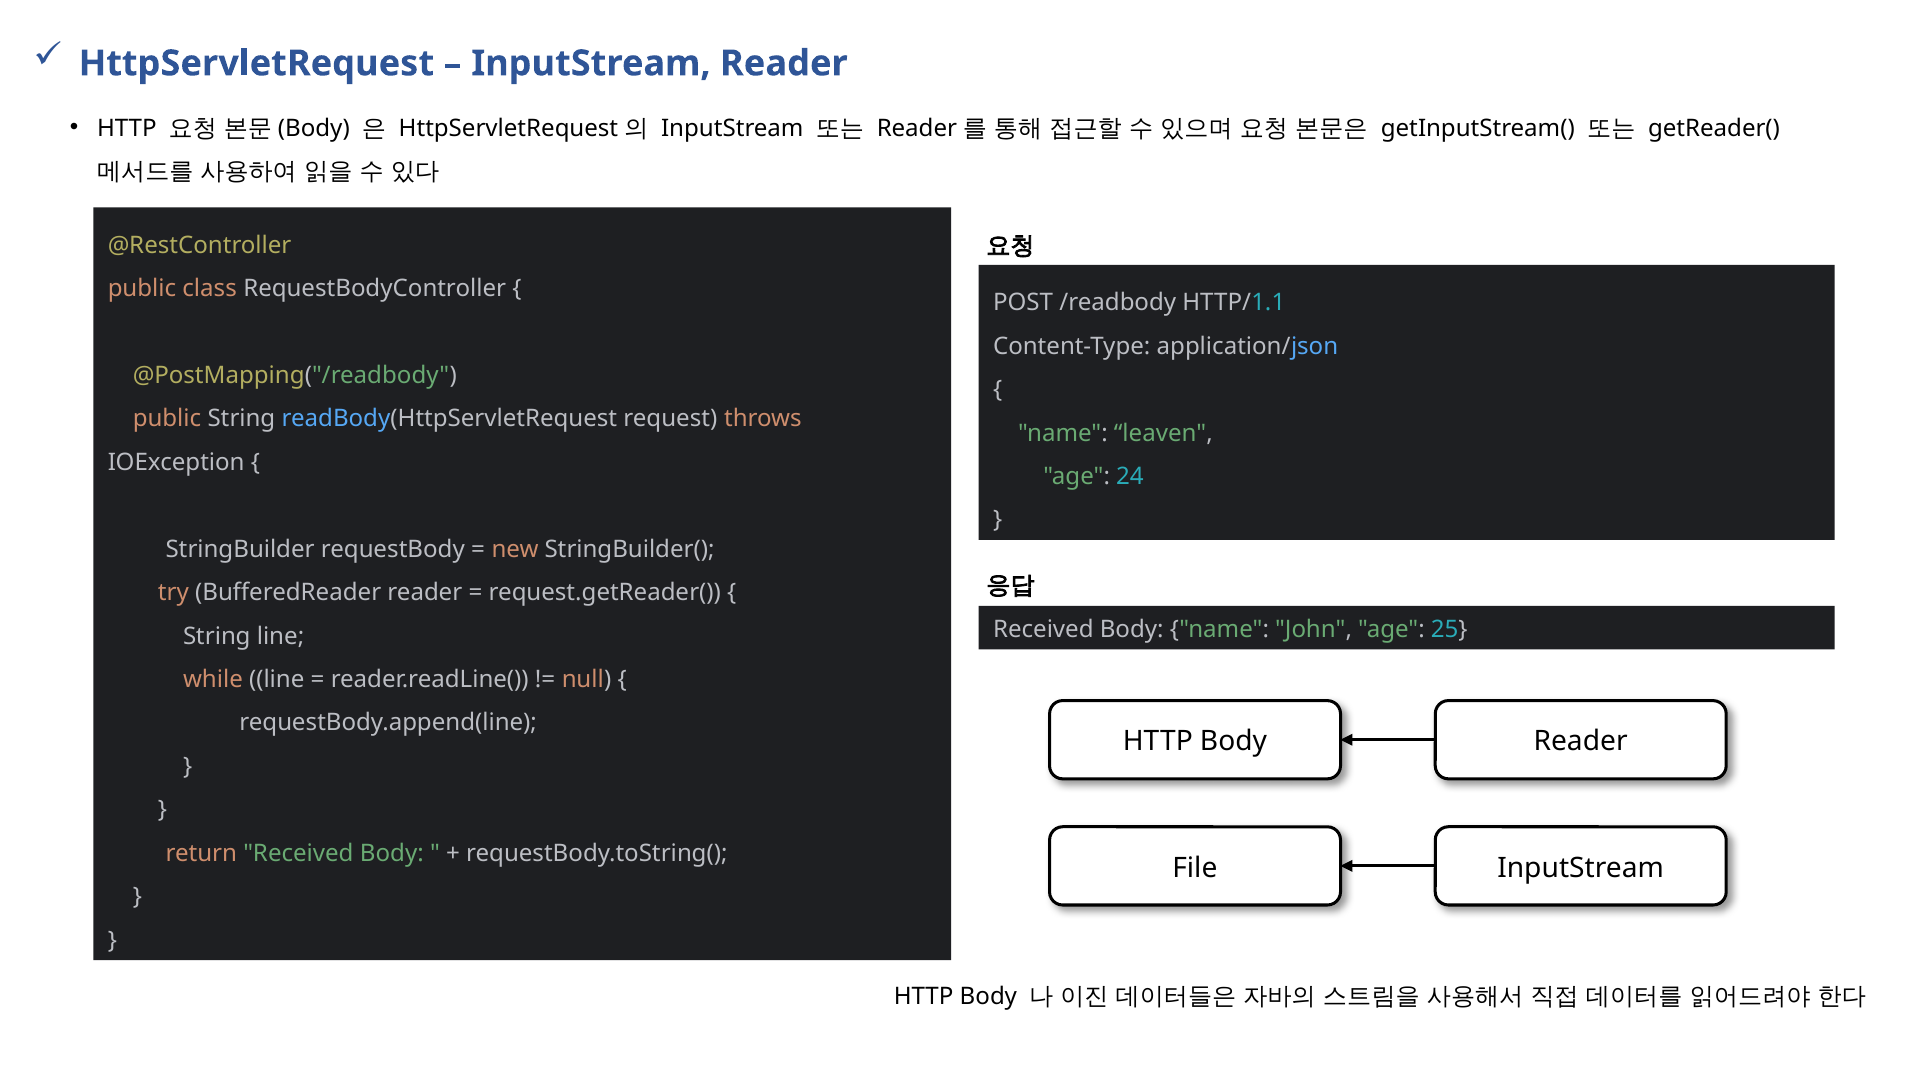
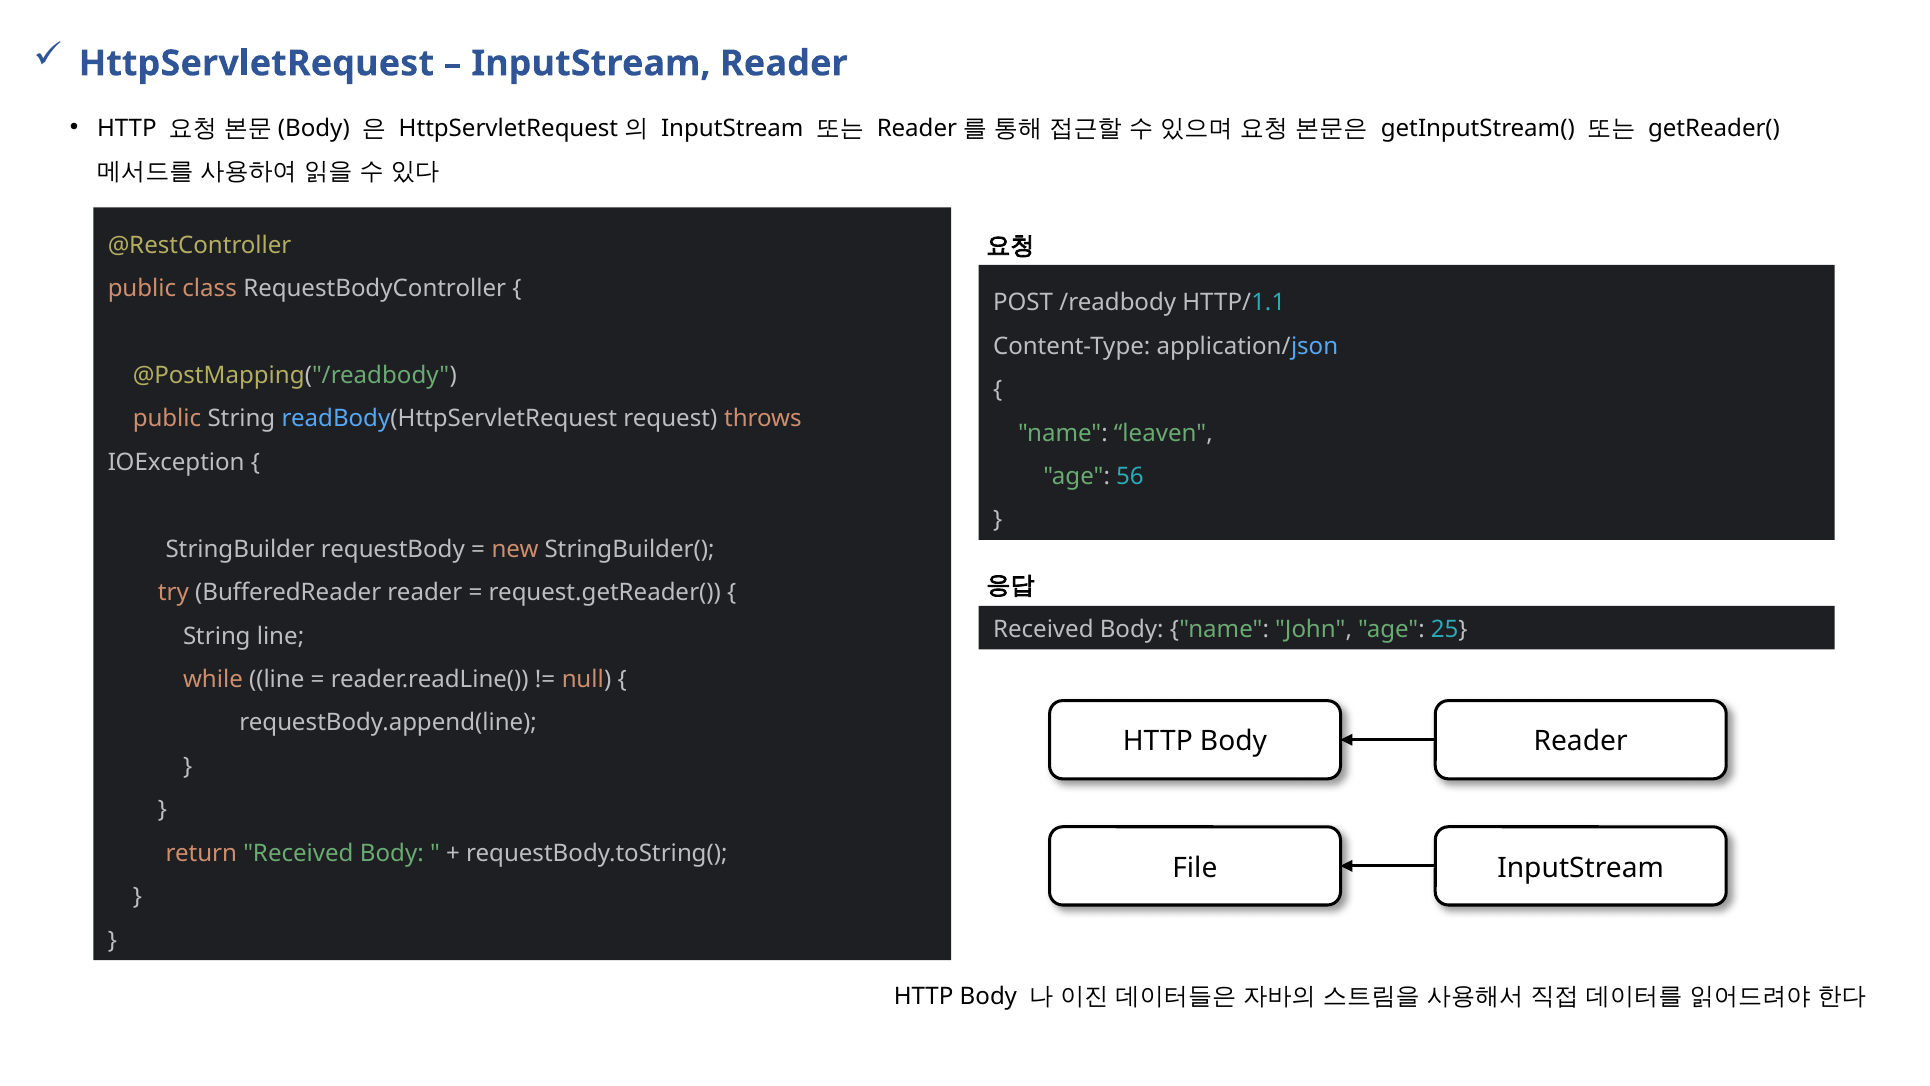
24: 24 -> 56
